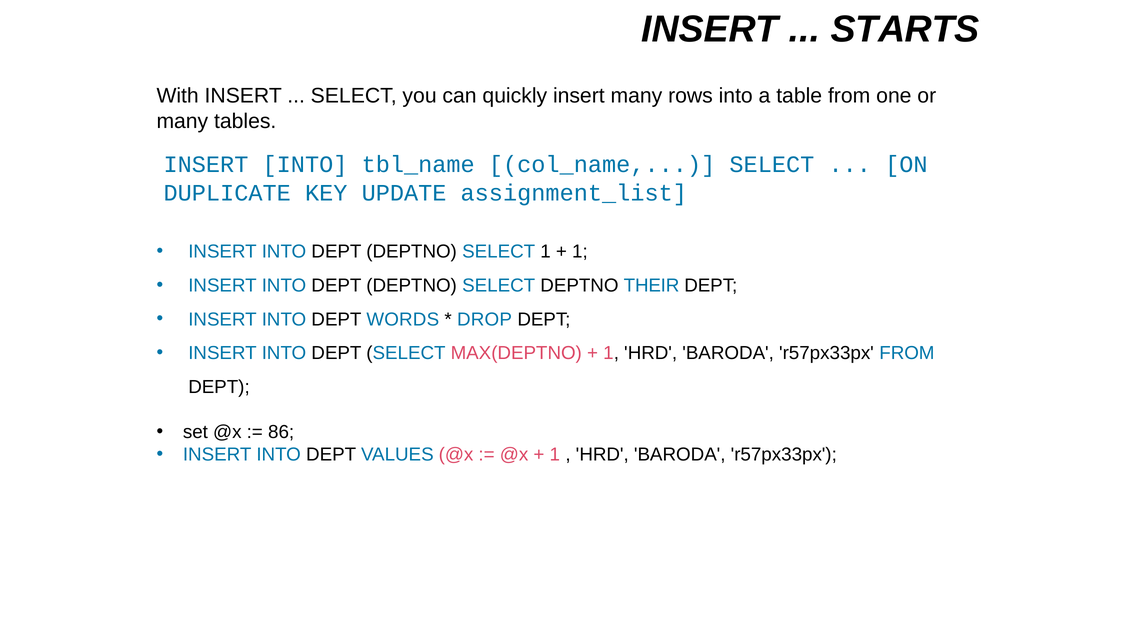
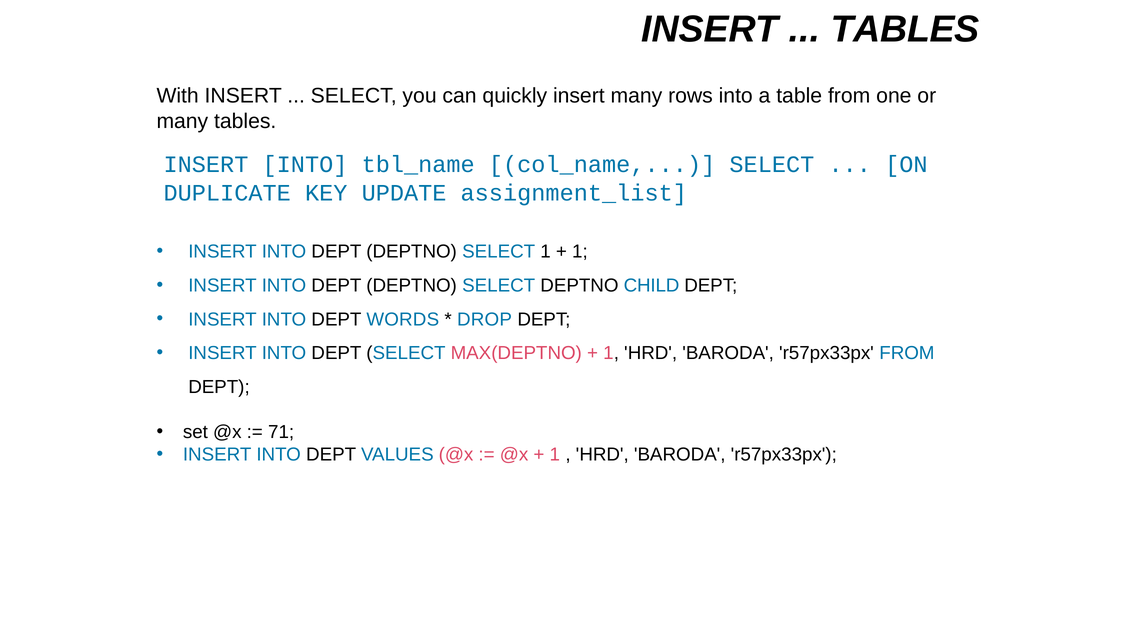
STARTS at (905, 29): STARTS -> TABLES
THEIR: THEIR -> CHILD
86: 86 -> 71
